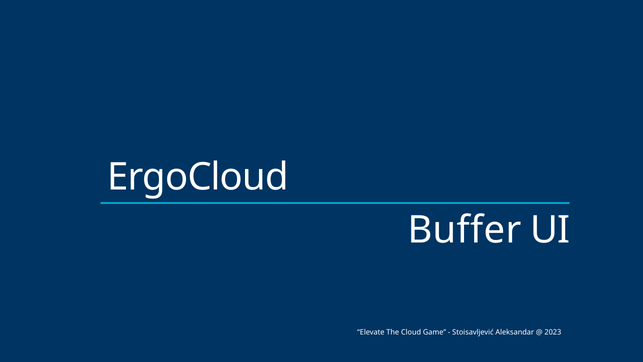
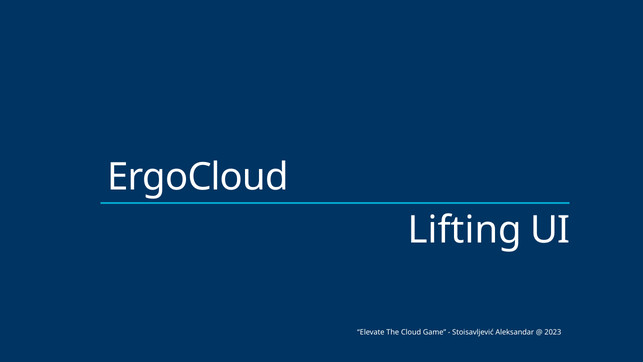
Buffer: Buffer -> Lifting
